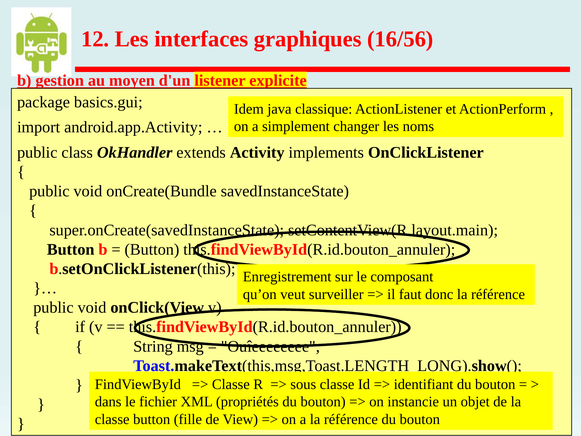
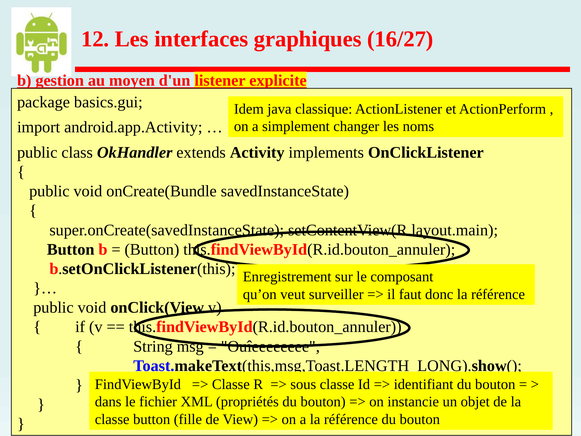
16/56: 16/56 -> 16/27
